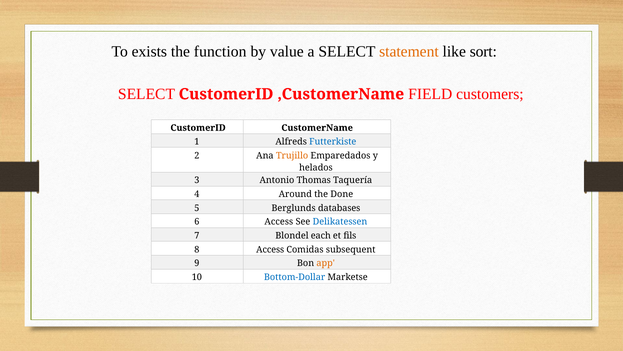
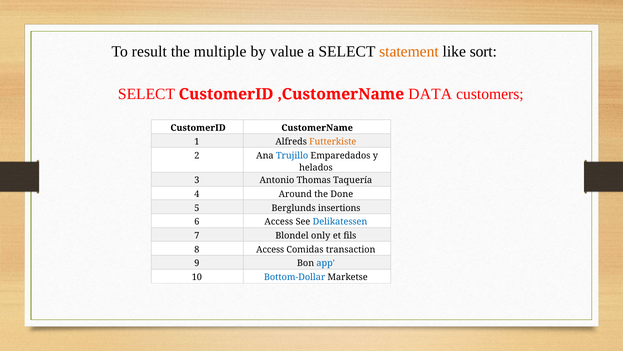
exists: exists -> result
function: function -> multiple
FIELD: FIELD -> DATA
Futterkiste colour: blue -> orange
Trujillo colour: orange -> blue
databases: databases -> insertions
each: each -> only
subsequent: subsequent -> transaction
app colour: orange -> blue
